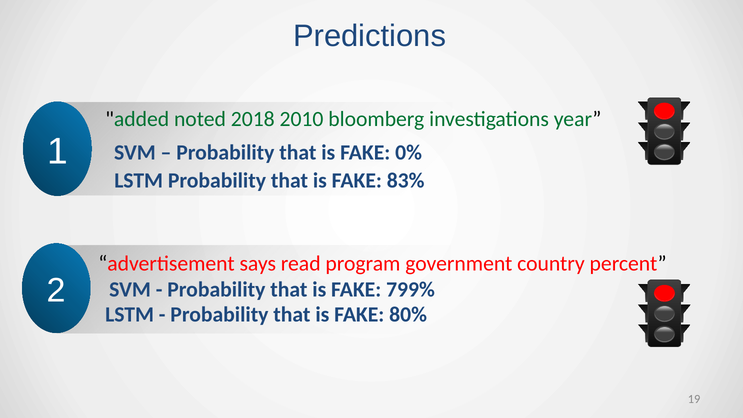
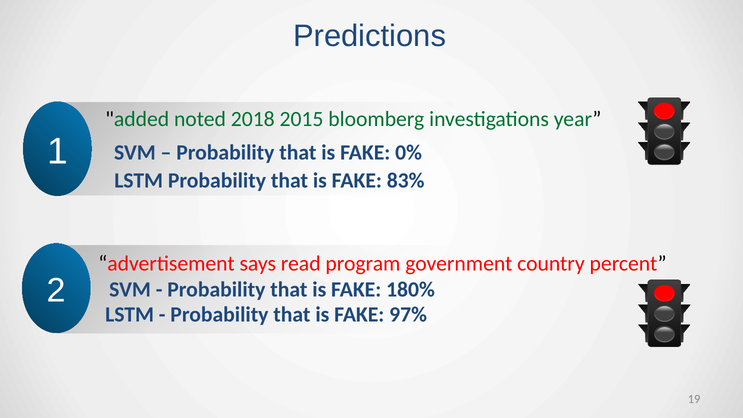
2010: 2010 -> 2015
799%: 799% -> 180%
80%: 80% -> 97%
